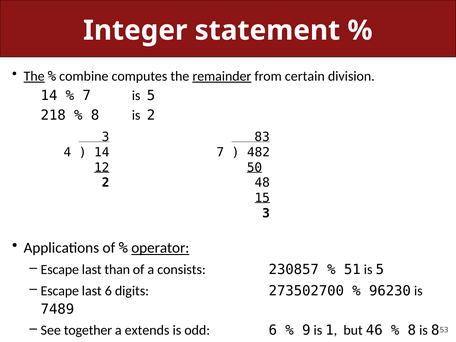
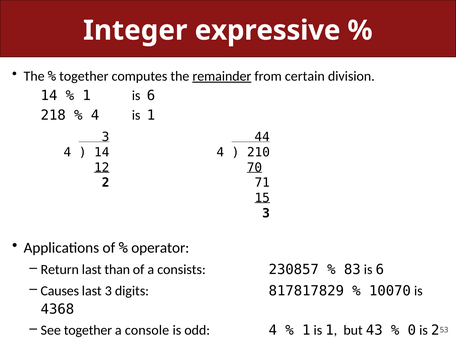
statement: statement -> expressive
The at (34, 76) underline: present -> none
combine at (84, 76): combine -> together
7 at (87, 96): 7 -> 1
5 at (151, 96): 5 -> 6
8 at (95, 115): 8 -> 4
2 at (151, 115): 2 -> 1
83: 83 -> 44
14 7: 7 -> 4
482: 482 -> 210
50: 50 -> 70
48: 48 -> 71
operator underline: present -> none
Escape at (60, 270): Escape -> Return
51: 51 -> 83
5 at (380, 270): 5 -> 6
Escape at (60, 291): Escape -> Causes
last 6: 6 -> 3
273502700: 273502700 -> 817817829
96230: 96230 -> 10070
7489: 7489 -> 4368
extends: extends -> console
odd 6: 6 -> 4
9 at (306, 330): 9 -> 1
46: 46 -> 43
8 at (412, 330): 8 -> 0
is 8: 8 -> 2
